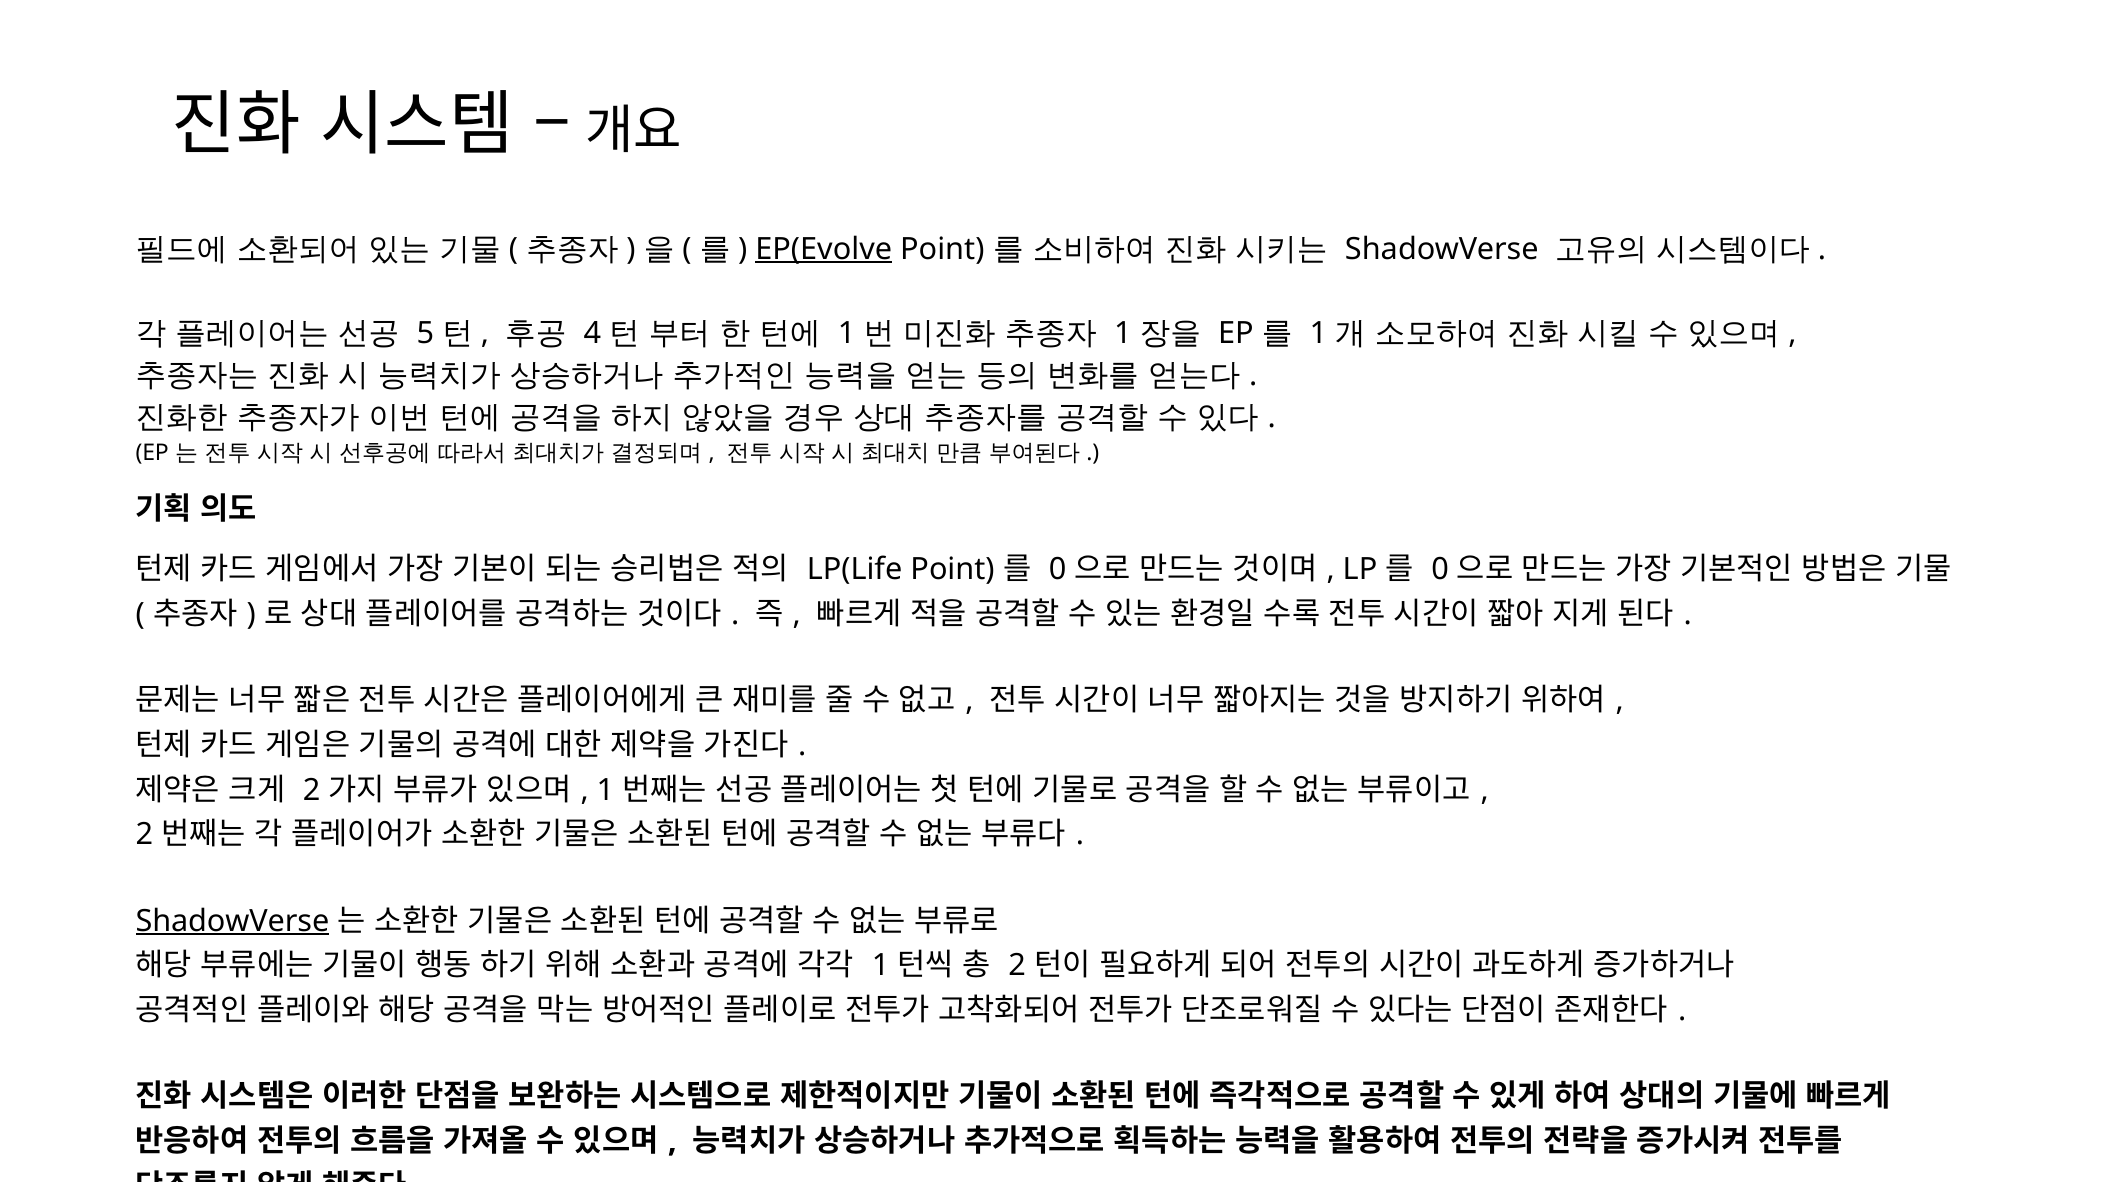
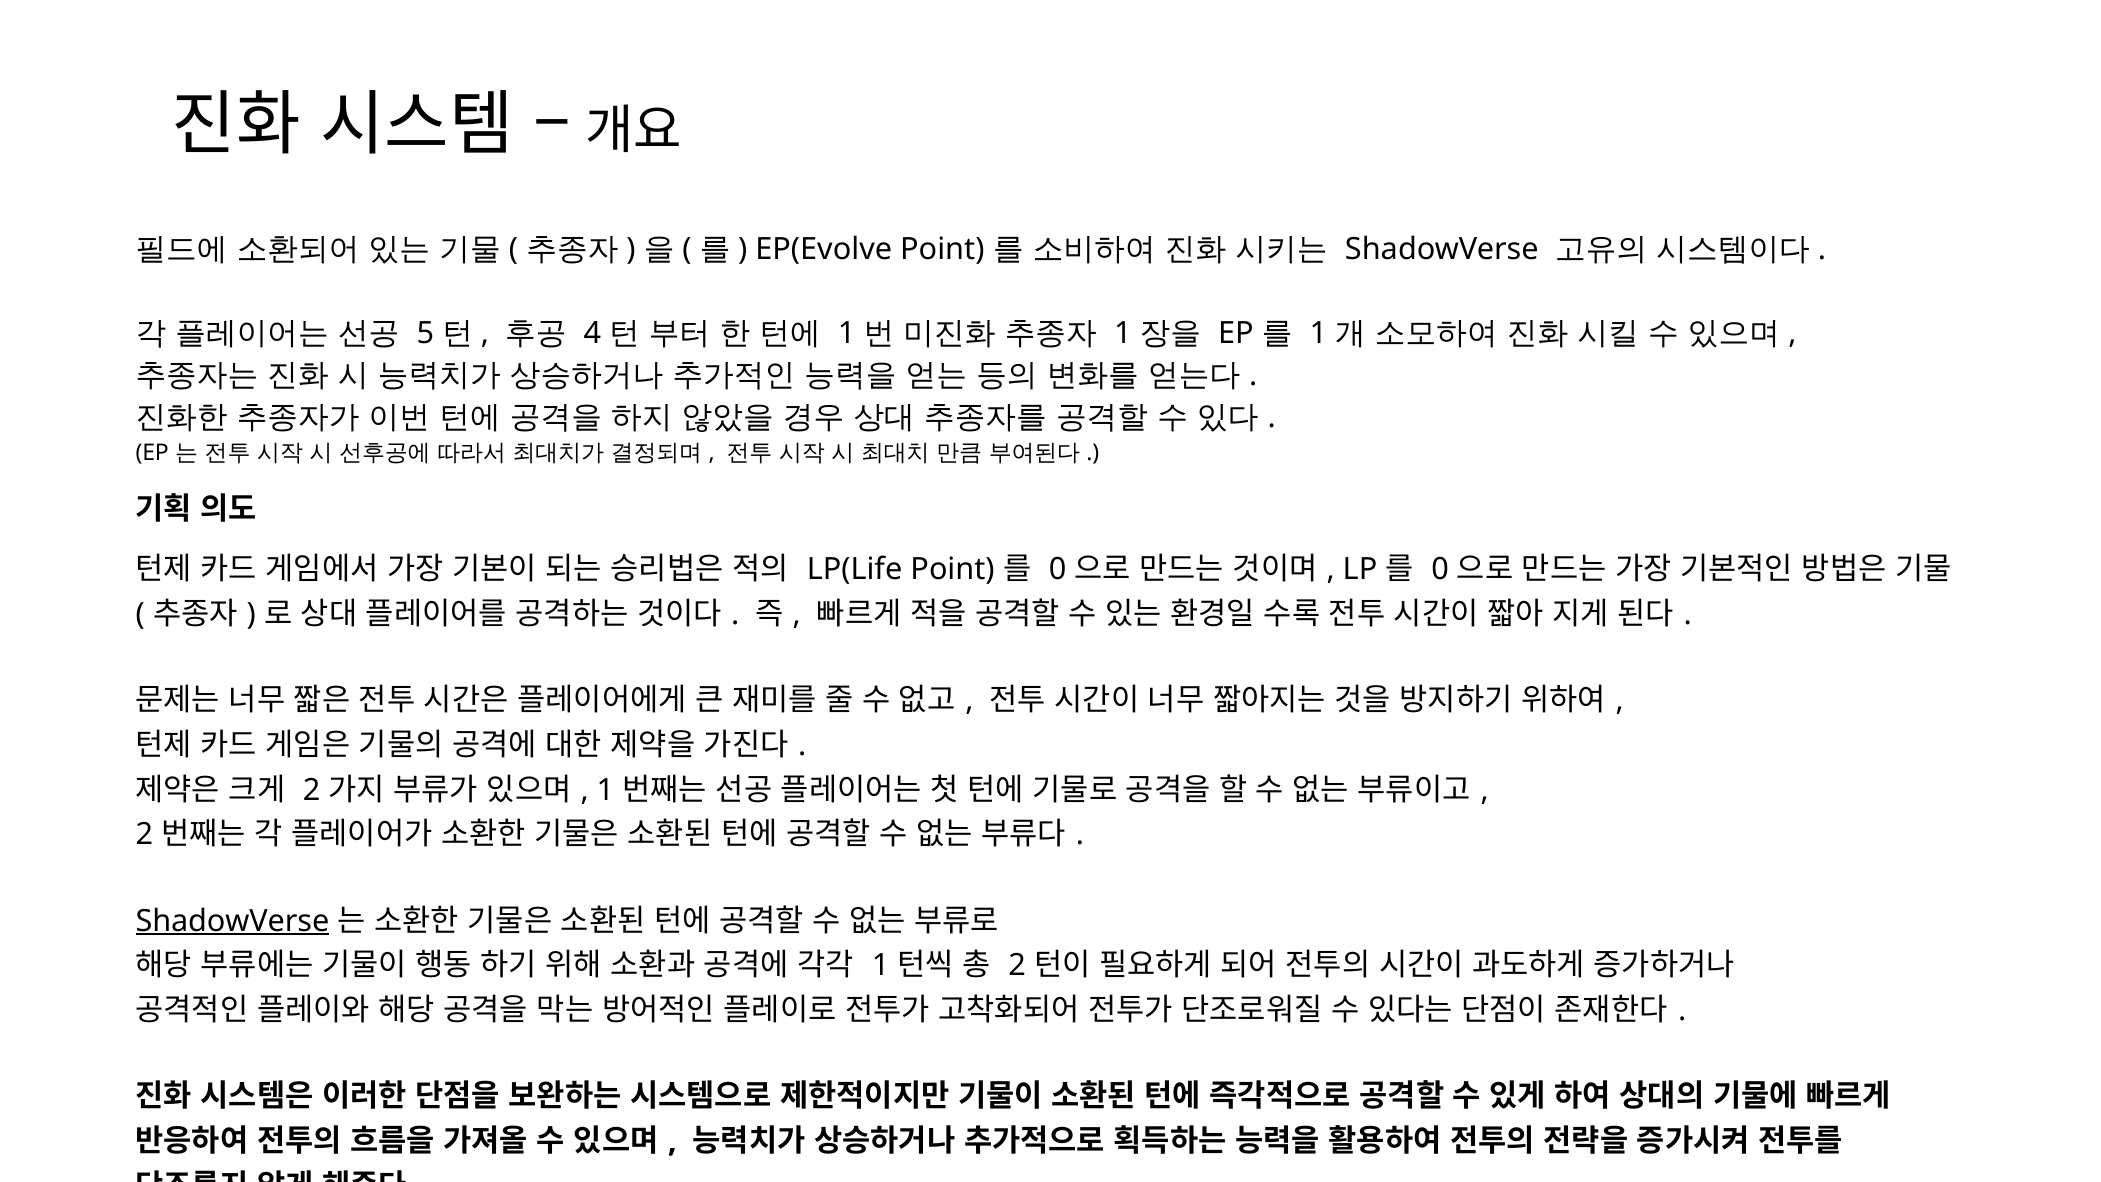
EP(Evolve underline: present -> none
